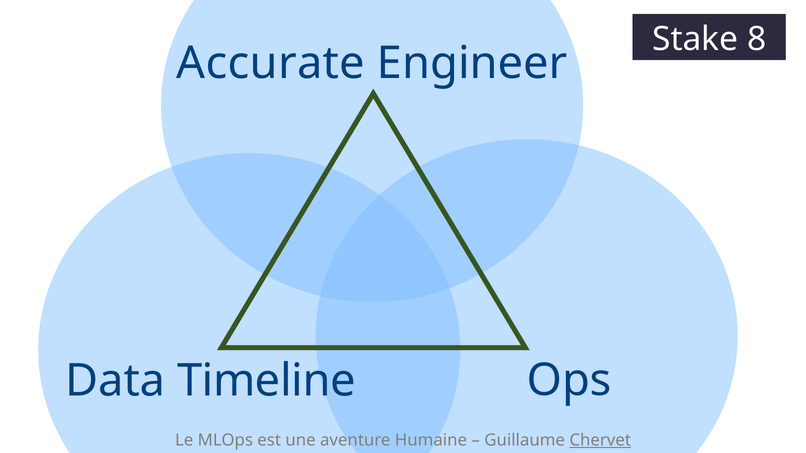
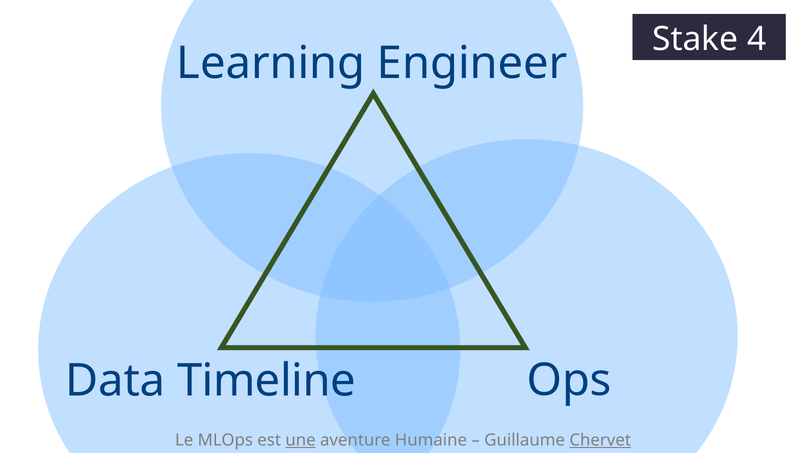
8: 8 -> 4
Accurate: Accurate -> Learning
une underline: none -> present
